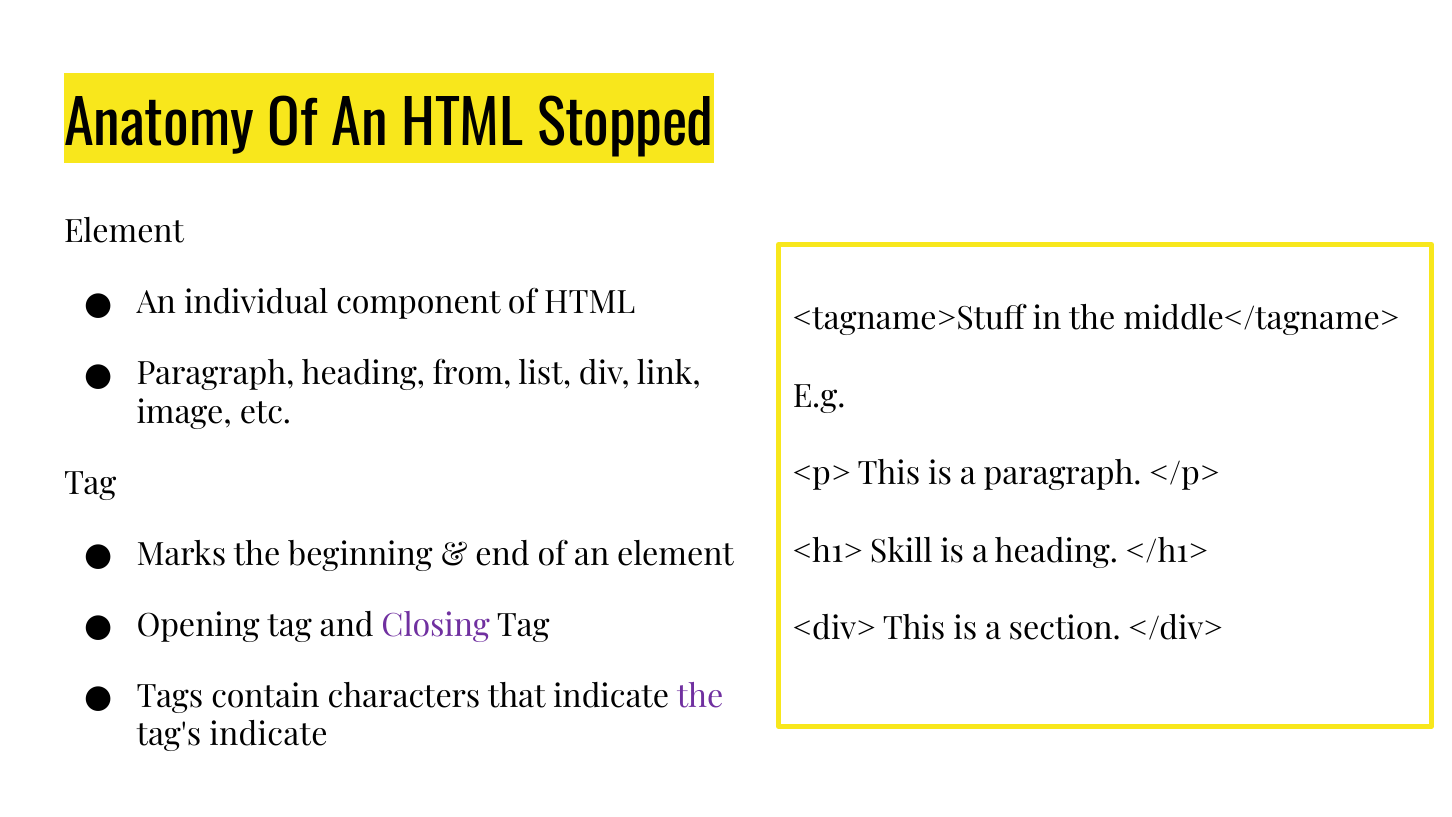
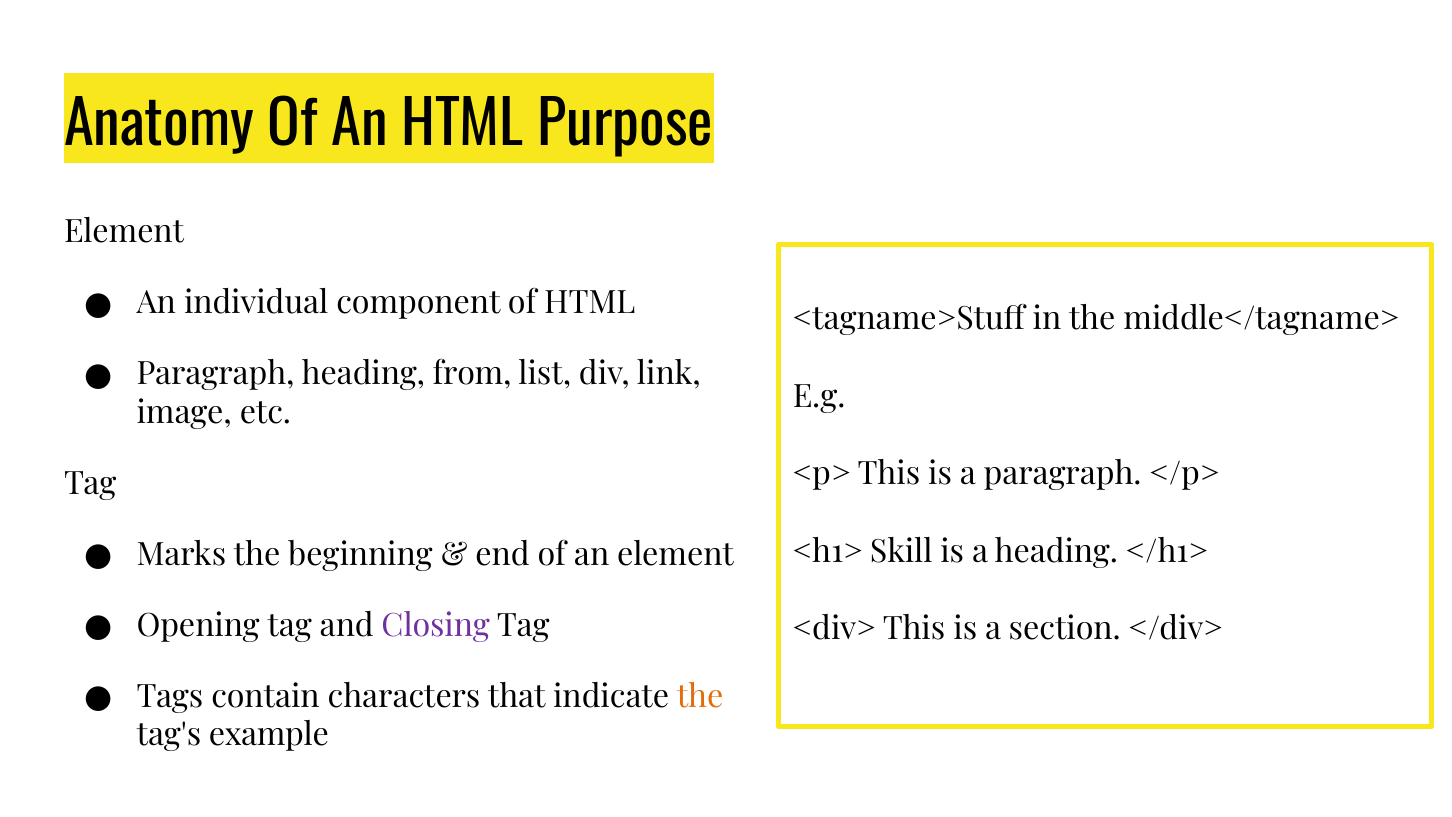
Stopped: Stopped -> Purpose
the at (700, 696) colour: purple -> orange
tag's indicate: indicate -> example
